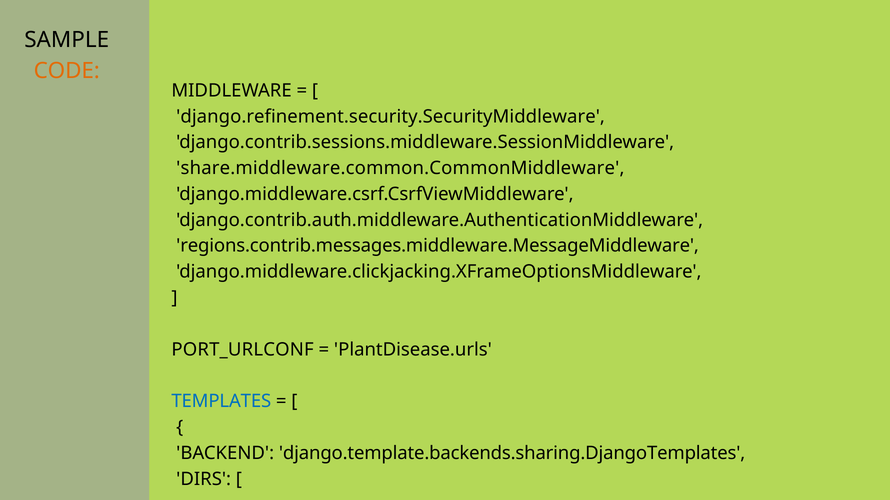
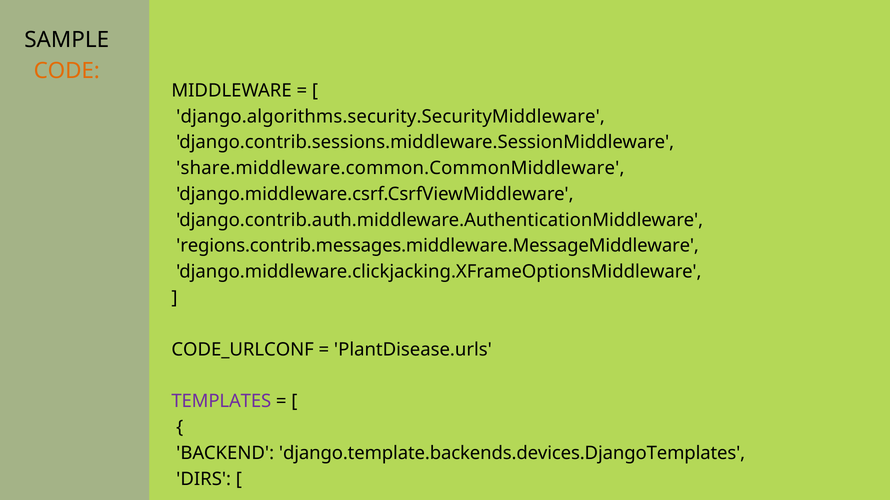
django.refinement.security.SecurityMiddleware: django.refinement.security.SecurityMiddleware -> django.algorithms.security.SecurityMiddleware
PORT_URLCONF: PORT_URLCONF -> CODE_URLCONF
TEMPLATES colour: blue -> purple
django.template.backends.sharing.DjangoTemplates: django.template.backends.sharing.DjangoTemplates -> django.template.backends.devices.DjangoTemplates
